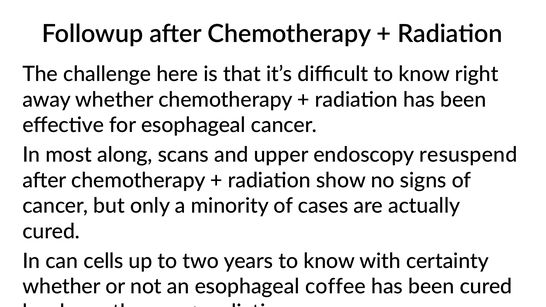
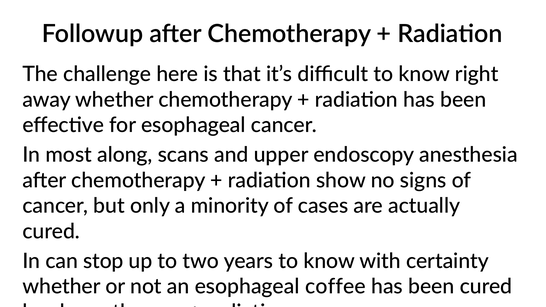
resuspend: resuspend -> anesthesia
cells: cells -> stop
